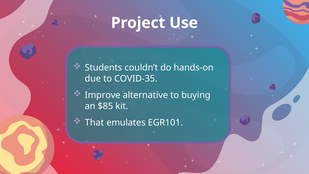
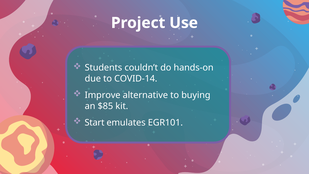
COVID-35: COVID-35 -> COVID-14
That: That -> Start
